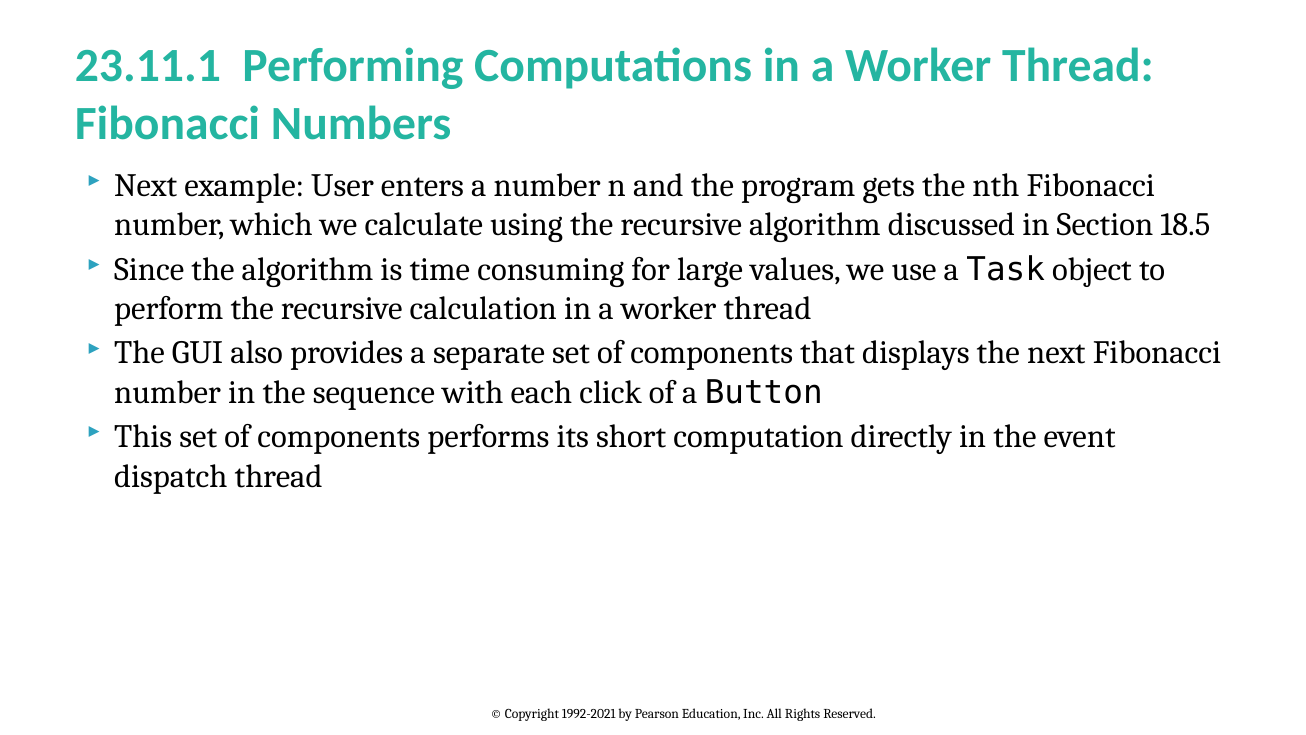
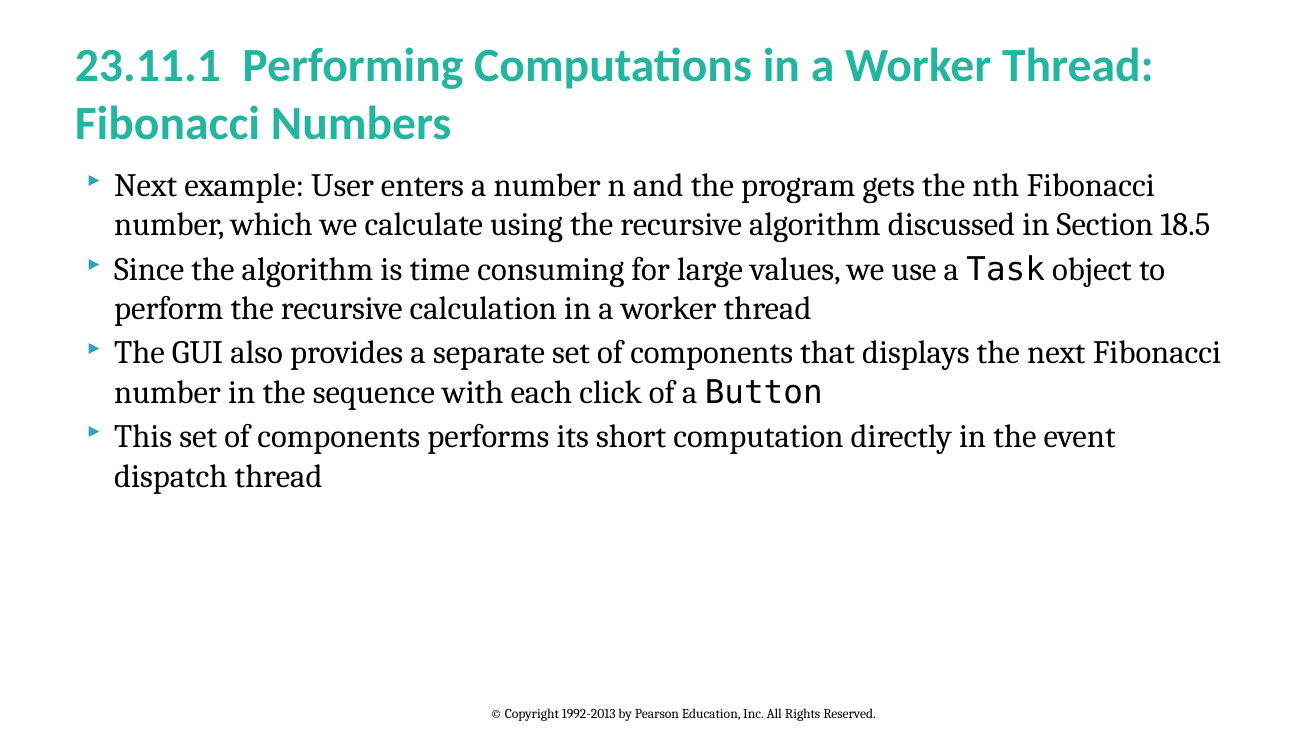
1992-2021: 1992-2021 -> 1992-2013
